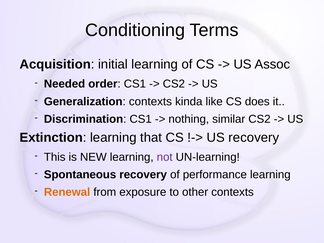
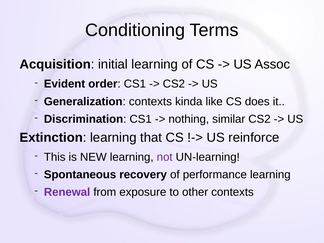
Needed: Needed -> Evident
US recovery: recovery -> reinforce
Renewal colour: orange -> purple
